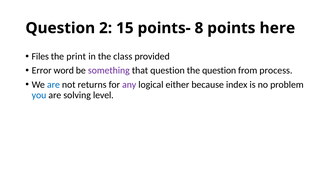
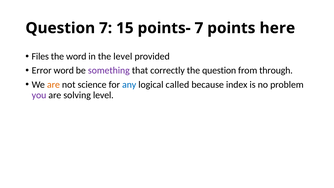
Question 2: 2 -> 7
points- 8: 8 -> 7
the print: print -> word
the class: class -> level
that question: question -> correctly
process: process -> through
are at (53, 84) colour: blue -> orange
returns: returns -> science
any colour: purple -> blue
either: either -> called
you colour: blue -> purple
